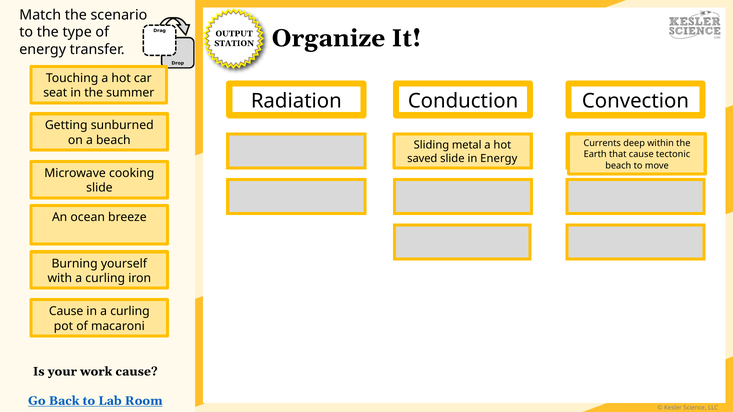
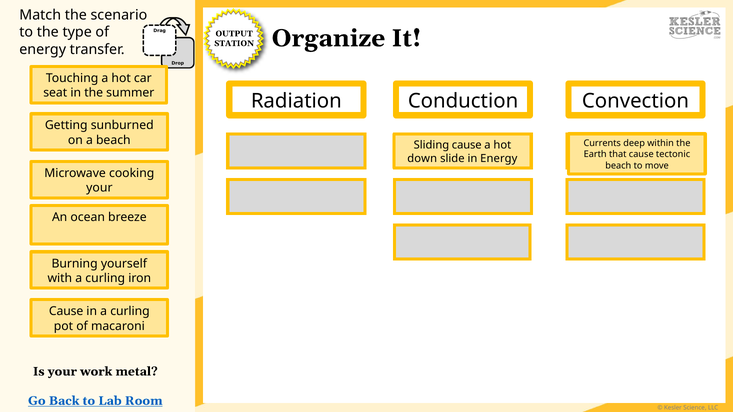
Sliding metal: metal -> cause
saved: saved -> down
slide at (99, 188): slide -> your
work cause: cause -> metal
